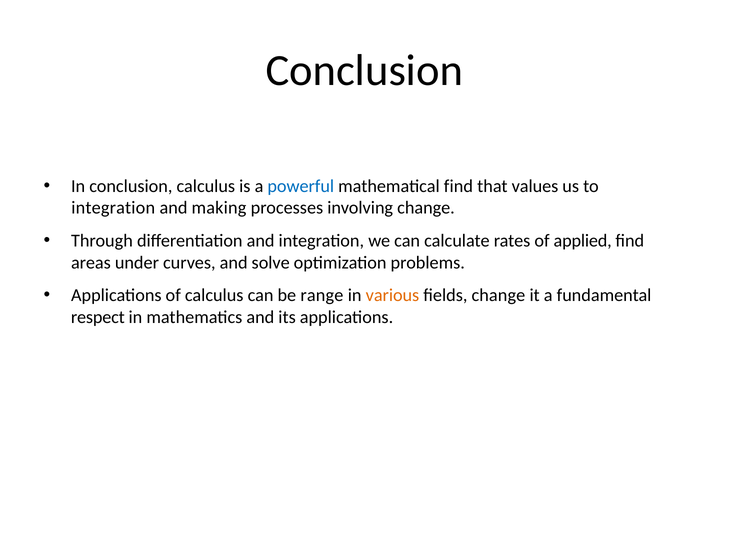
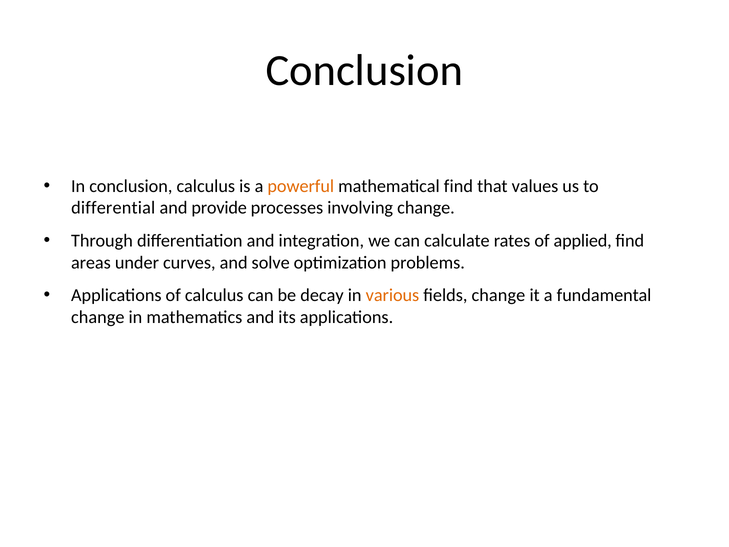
powerful colour: blue -> orange
integration at (113, 208): integration -> differential
making: making -> provide
range: range -> decay
respect at (98, 317): respect -> change
